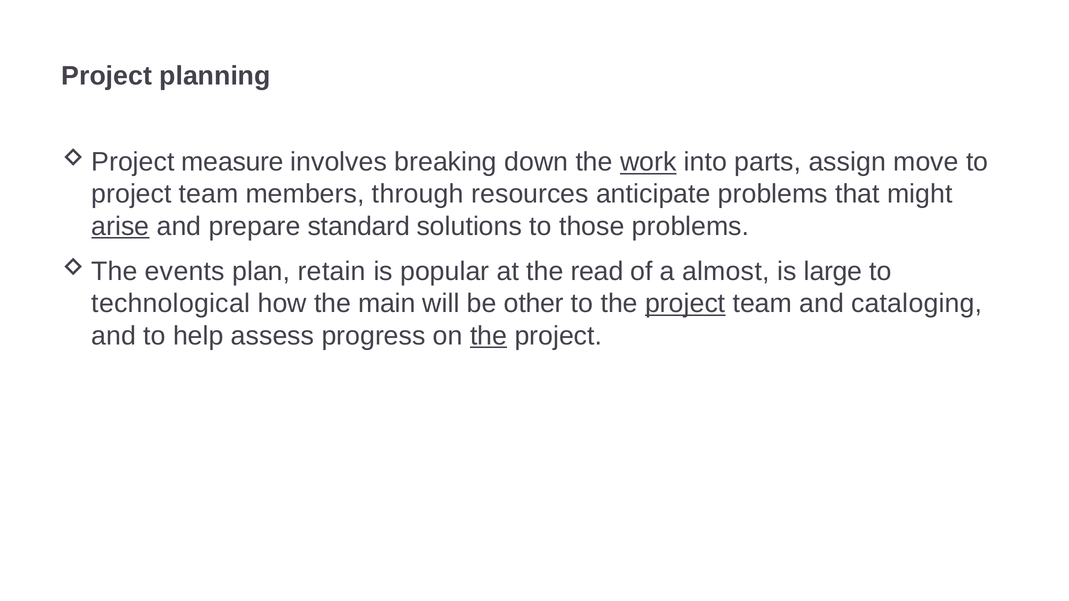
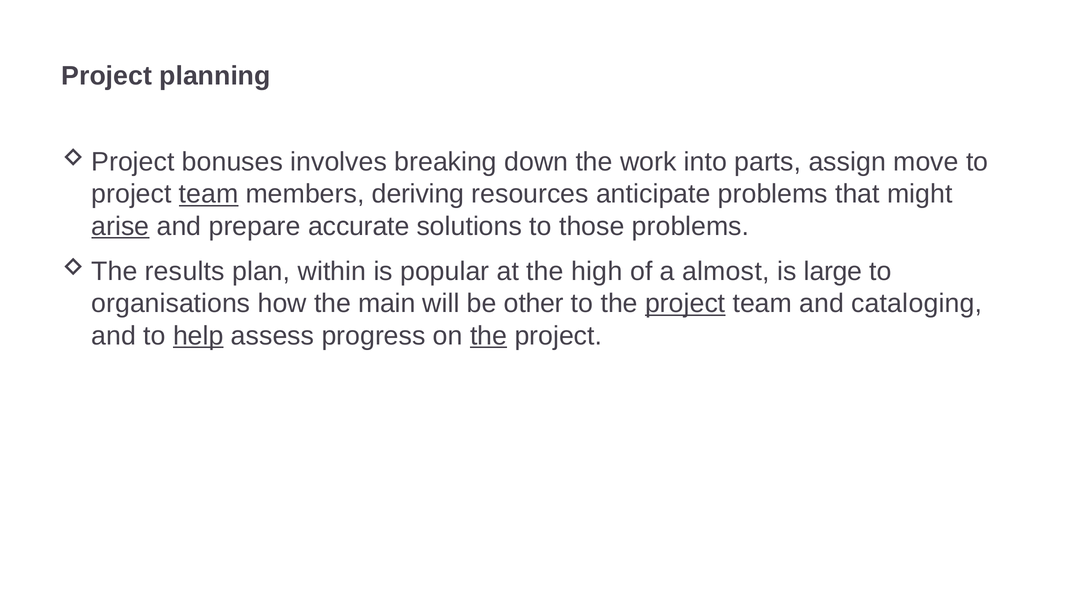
measure: measure -> bonuses
work underline: present -> none
team at (209, 194) underline: none -> present
through: through -> deriving
standard: standard -> accurate
events: events -> results
retain: retain -> within
read: read -> high
technological: technological -> organisations
help underline: none -> present
